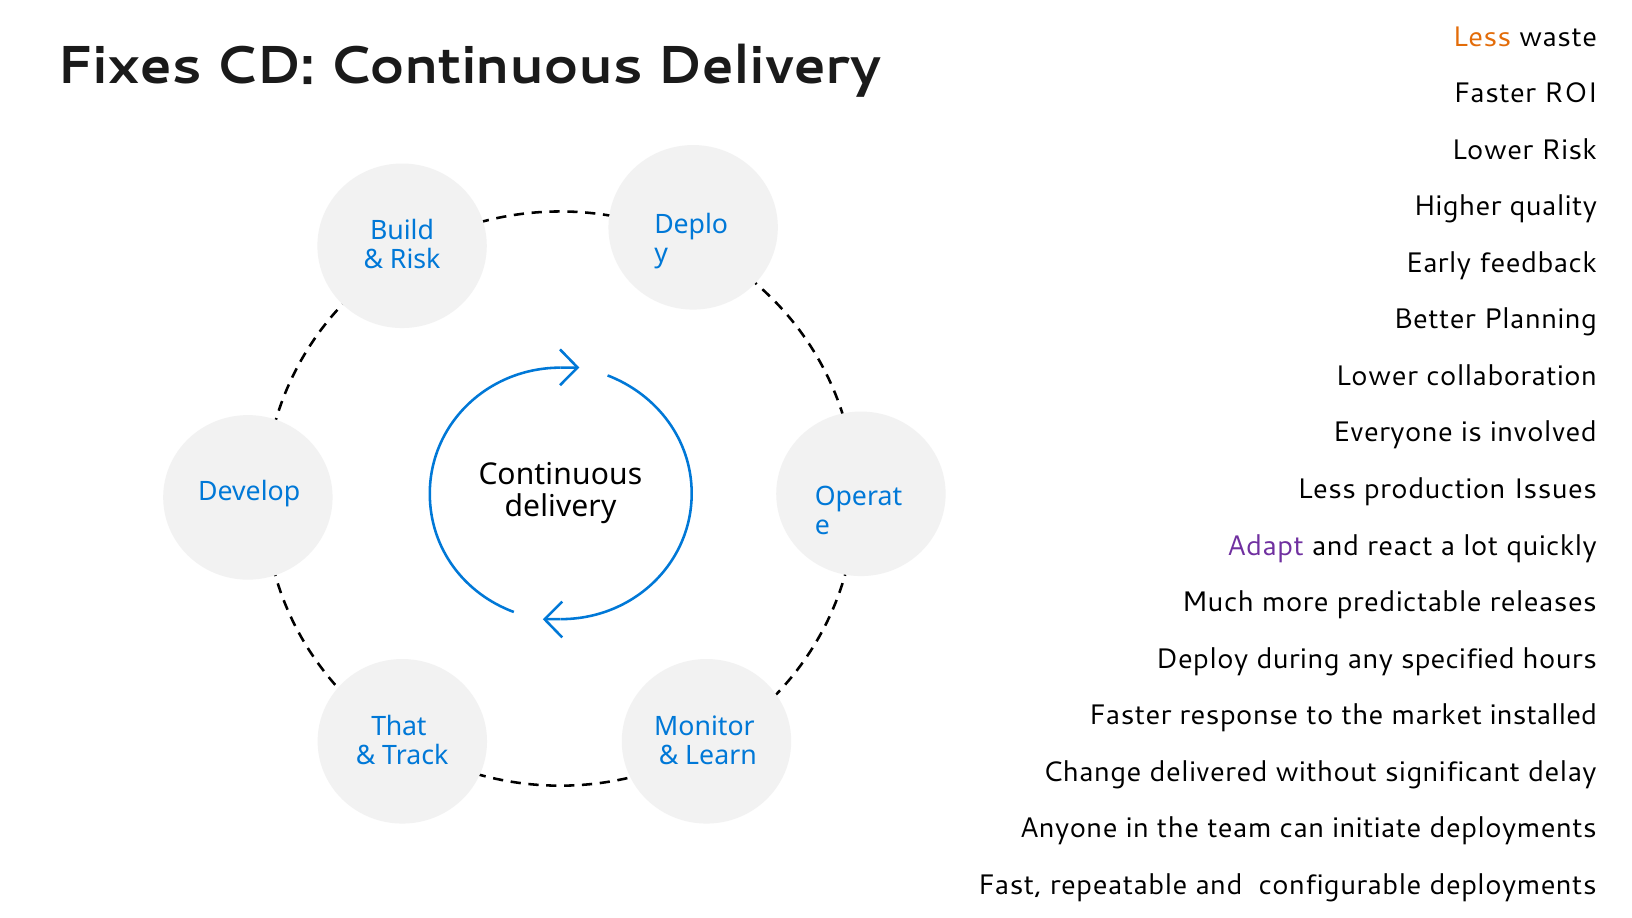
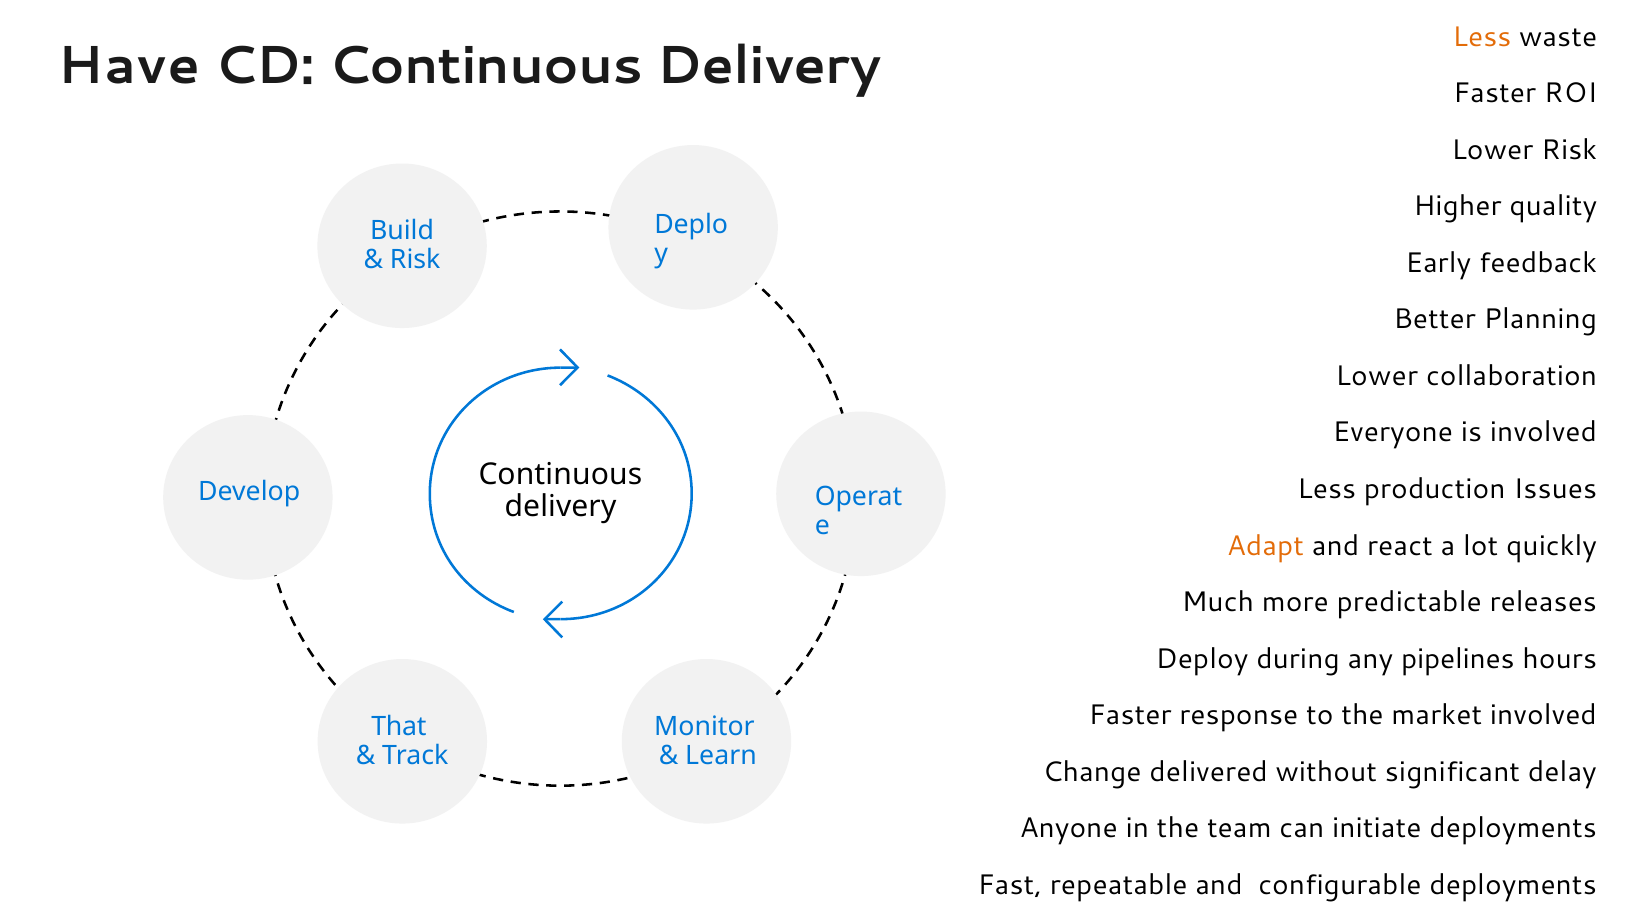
Fixes: Fixes -> Have
Adapt colour: purple -> orange
specified: specified -> pipelines
market installed: installed -> involved
